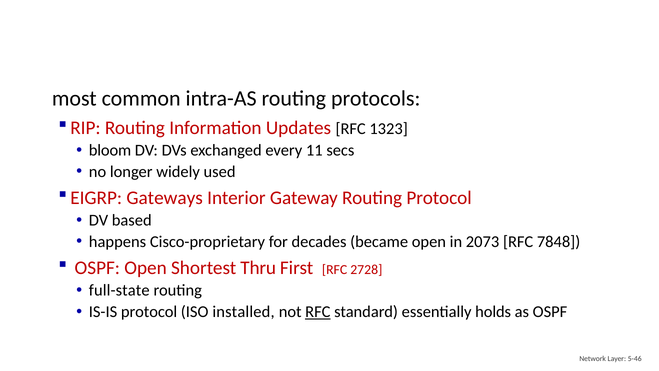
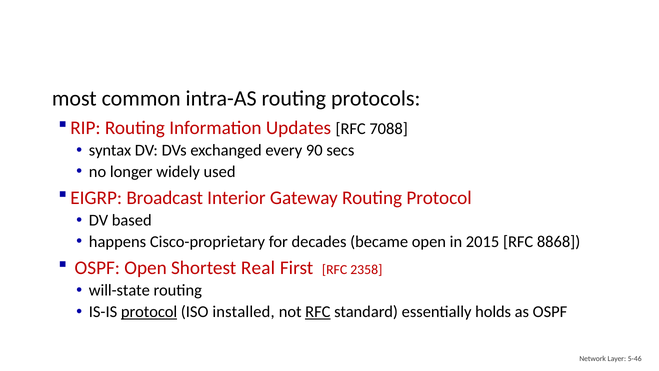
1323: 1323 -> 7088
bloom: bloom -> syntax
11: 11 -> 90
Gateways: Gateways -> Broadcast
2073: 2073 -> 2015
7848: 7848 -> 8868
Thru: Thru -> Real
2728: 2728 -> 2358
full-state: full-state -> will-state
protocol at (149, 312) underline: none -> present
